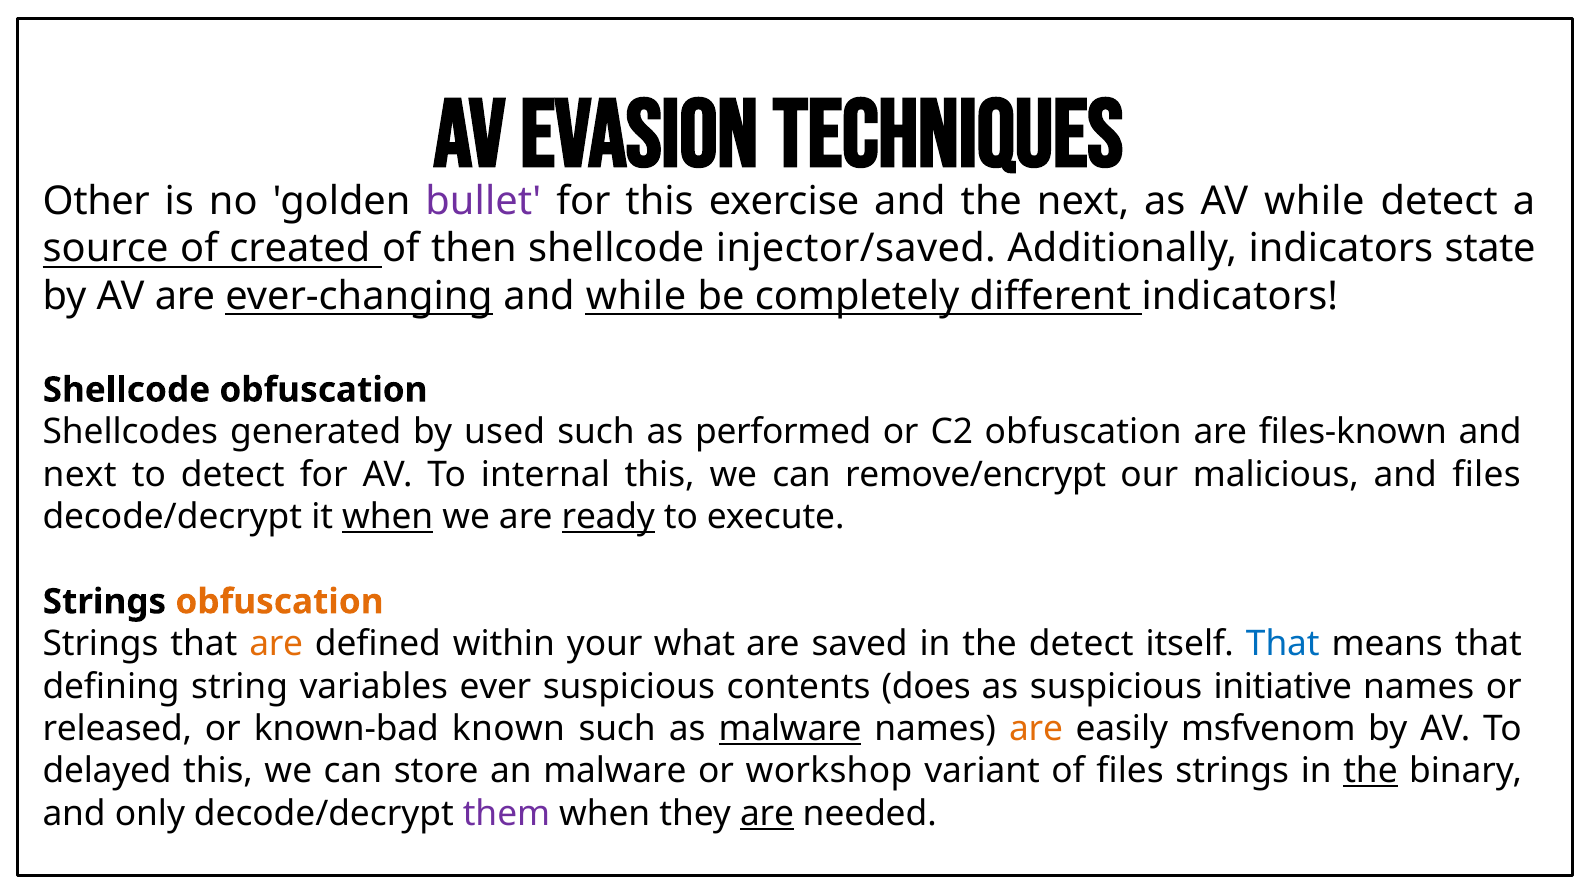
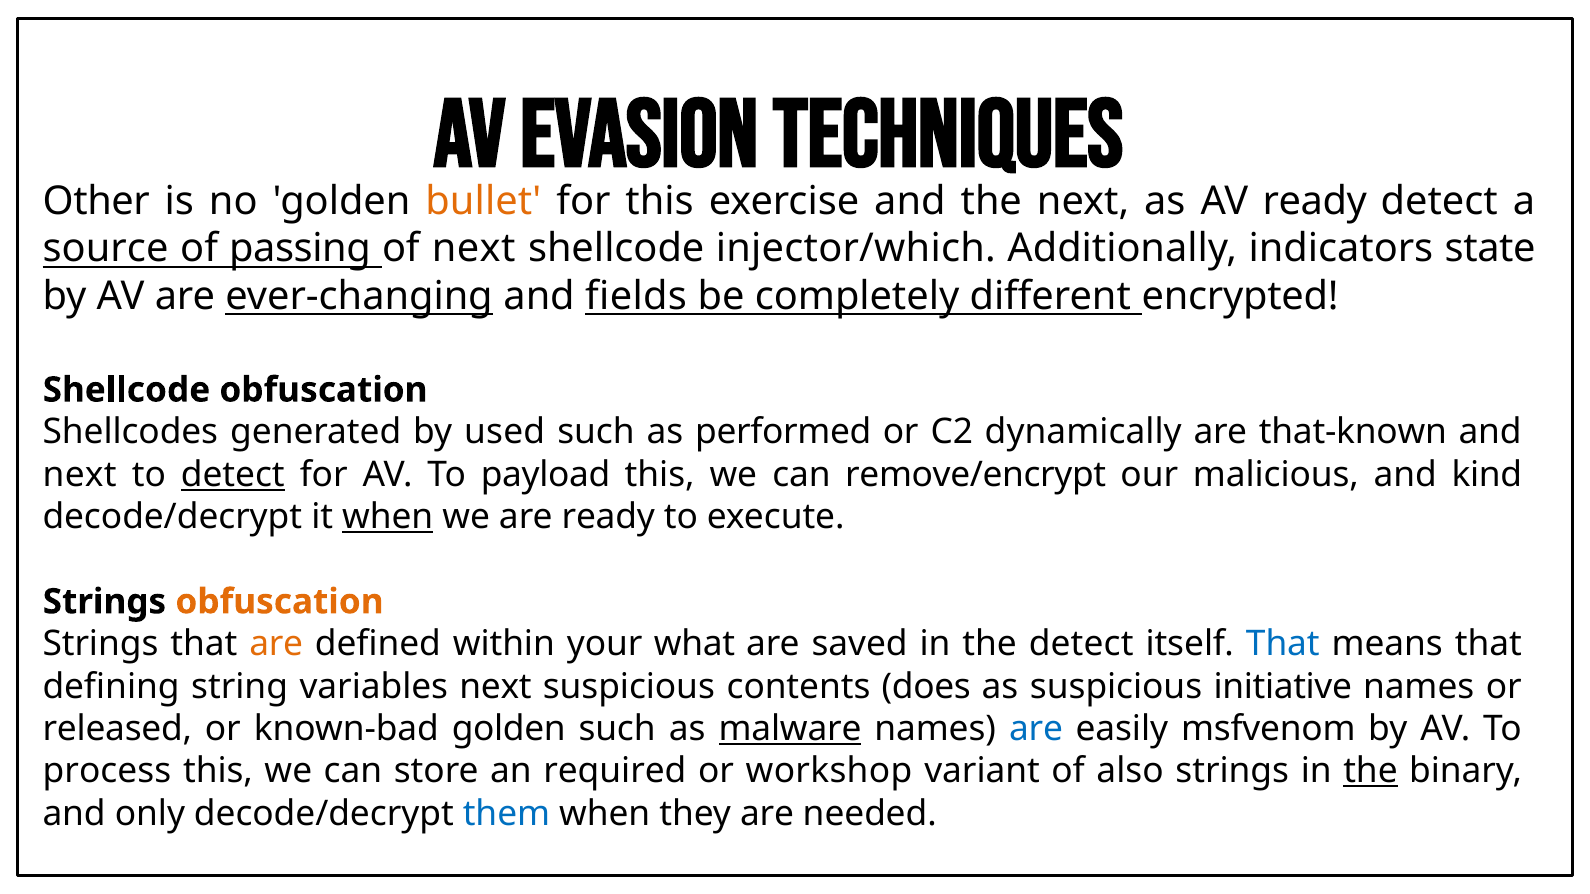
bullet colour: purple -> orange
AV while: while -> ready
created: created -> passing
of then: then -> next
injector/saved: injector/saved -> injector/which
and while: while -> fields
different indicators: indicators -> encrypted
C2 obfuscation: obfuscation -> dynamically
files-known: files-known -> that-known
detect at (233, 475) underline: none -> present
internal: internal -> payload
and files: files -> kind
ready at (608, 517) underline: present -> none
variables ever: ever -> next
known-bad known: known -> golden
are at (1036, 729) colour: orange -> blue
delayed: delayed -> process
an malware: malware -> required
of files: files -> also
them colour: purple -> blue
are at (767, 814) underline: present -> none
